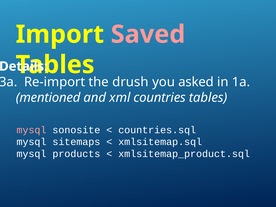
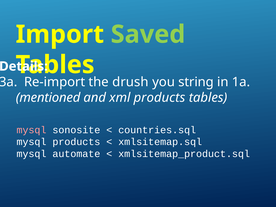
Saved colour: pink -> light green
asked: asked -> string
xml countries: countries -> products
mysql sitemaps: sitemaps -> products
products: products -> automate
